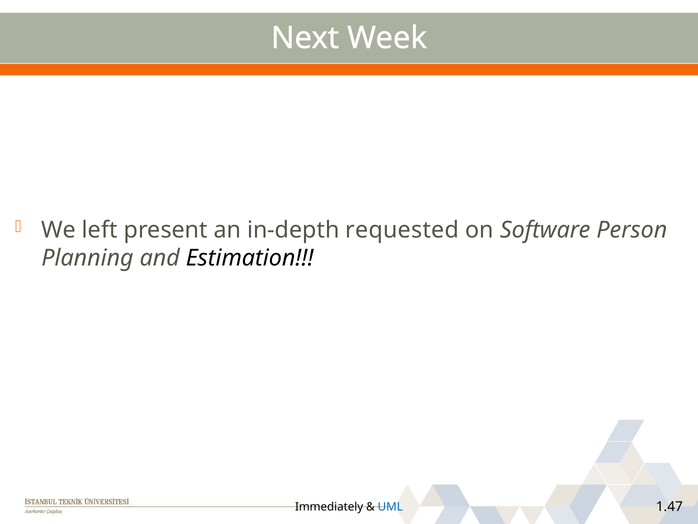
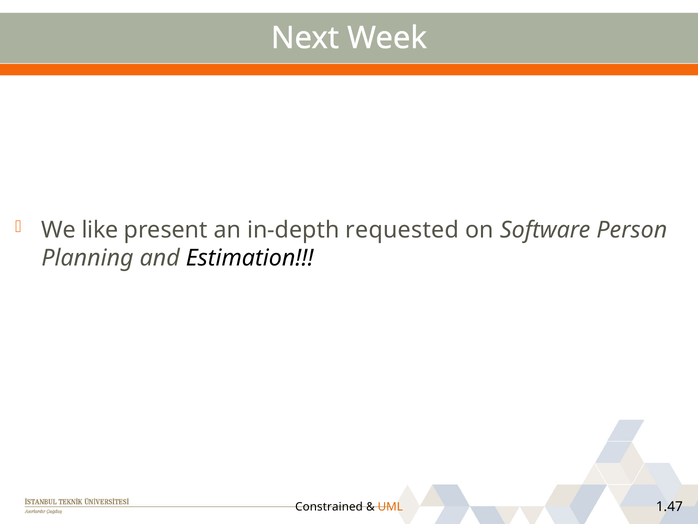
left: left -> like
Immediately: Immediately -> Constrained
UML colour: blue -> orange
